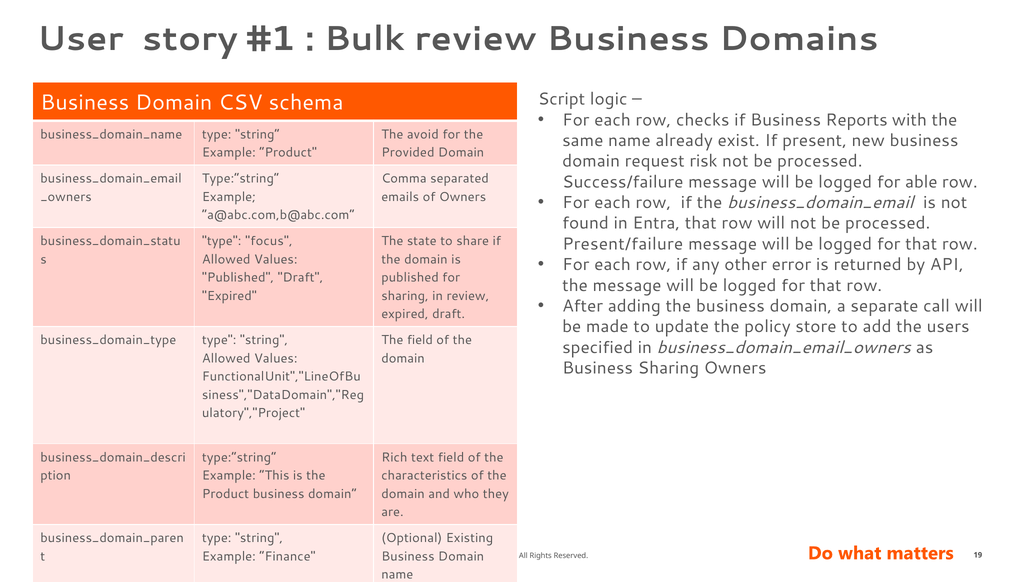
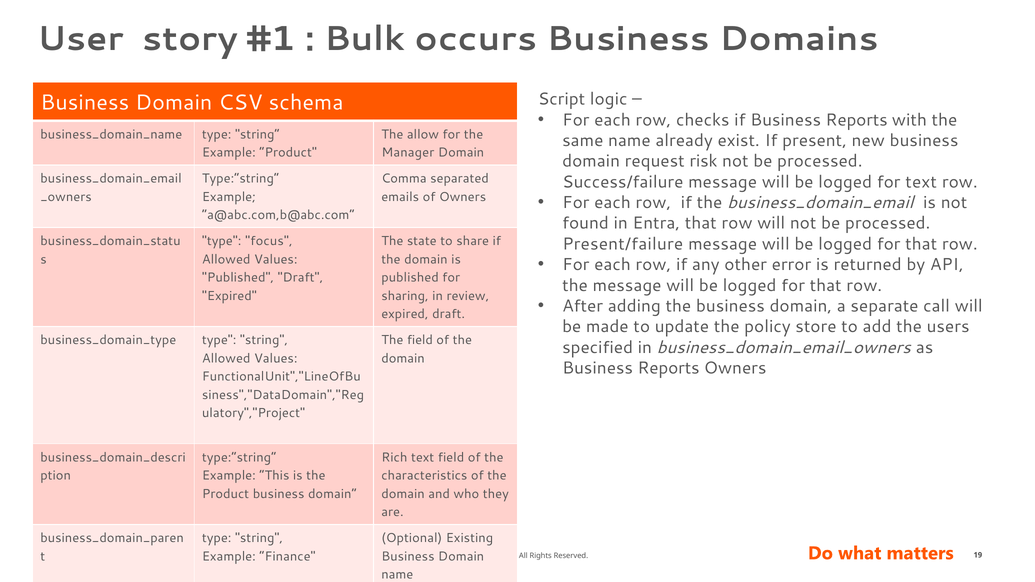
Bulk review: review -> occurs
avoid: avoid -> allow
Provided: Provided -> Manager
for able: able -> text
Sharing at (668, 368): Sharing -> Reports
